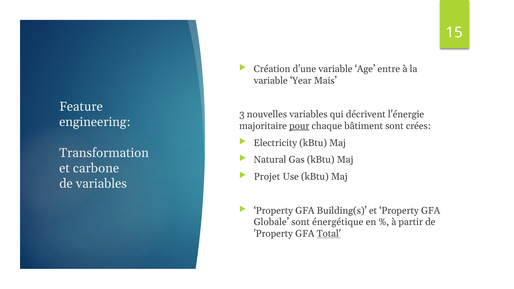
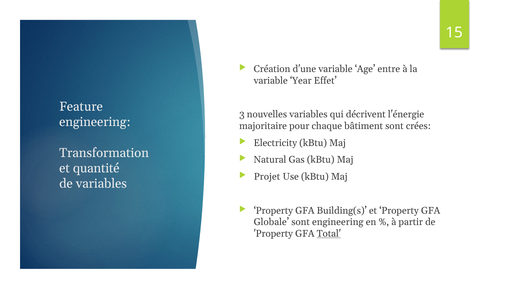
Mais: Mais -> Effet
pour underline: present -> none
carbone: carbone -> quantité
sont énergétique: énergétique -> engineering
